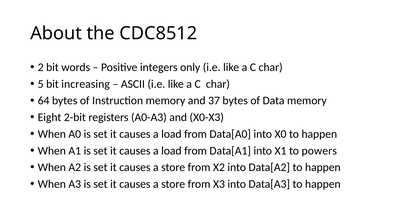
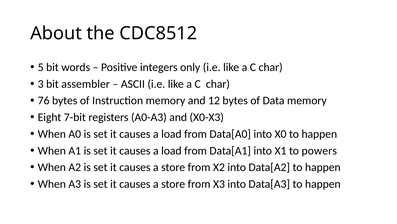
2: 2 -> 5
5: 5 -> 3
increasing: increasing -> assembler
64: 64 -> 76
37: 37 -> 12
2-bit: 2-bit -> 7-bit
